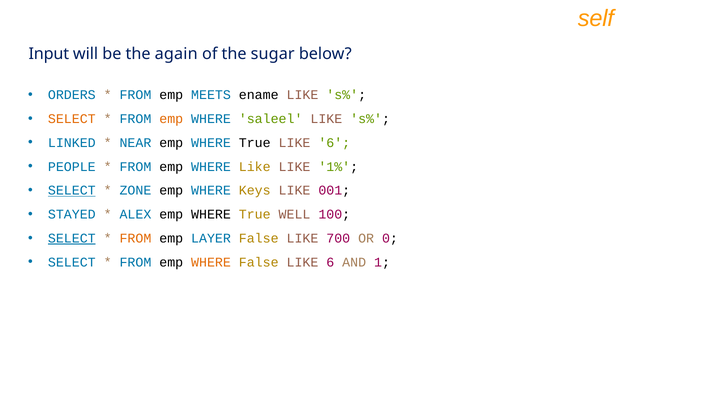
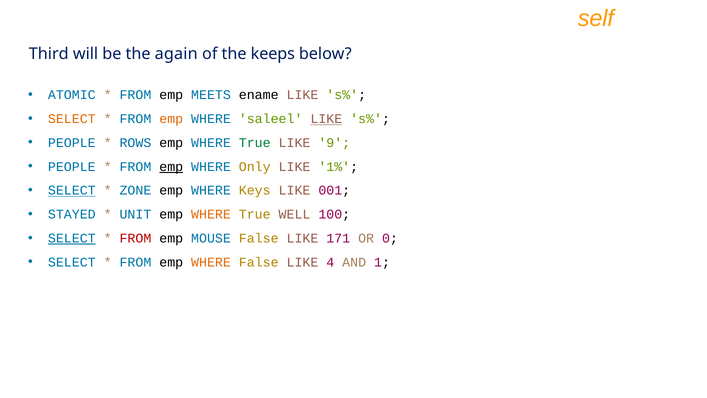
Input: Input -> Third
sugar: sugar -> keeps
ORDERS: ORDERS -> ATOMIC
LIKE at (326, 119) underline: none -> present
LINKED at (72, 143): LINKED -> PEOPLE
NEAR: NEAR -> ROWS
True at (255, 143) colour: black -> green
6 at (334, 143): 6 -> 9
emp at (171, 167) underline: none -> present
WHERE Like: Like -> Only
ALEX: ALEX -> UNIT
WHERE at (211, 214) colour: black -> orange
FROM at (135, 238) colour: orange -> red
LAYER: LAYER -> MOUSE
700: 700 -> 171
False LIKE 6: 6 -> 4
